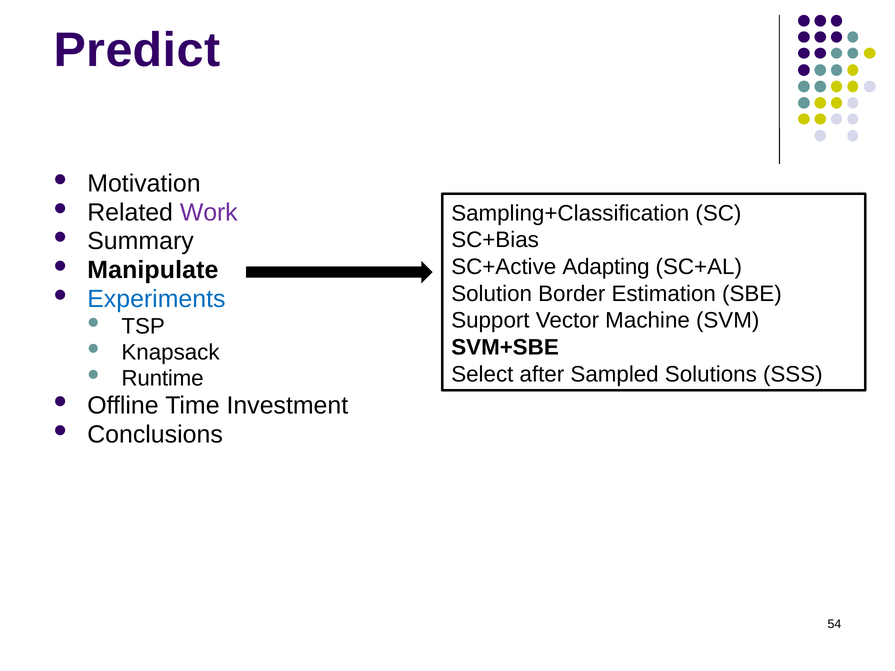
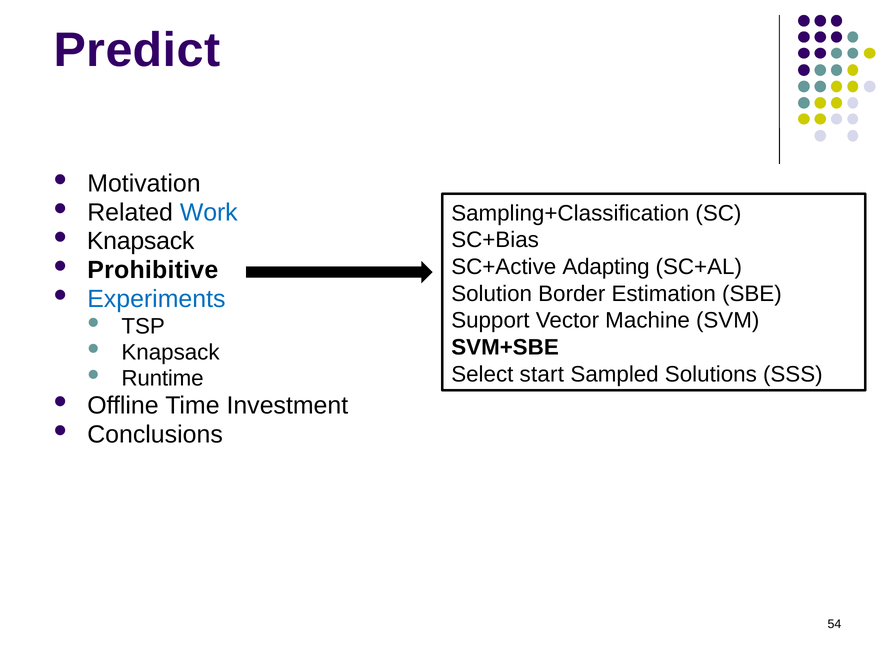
Work colour: purple -> blue
Summary at (141, 241): Summary -> Knapsack
Manipulate: Manipulate -> Prohibitive
after: after -> start
